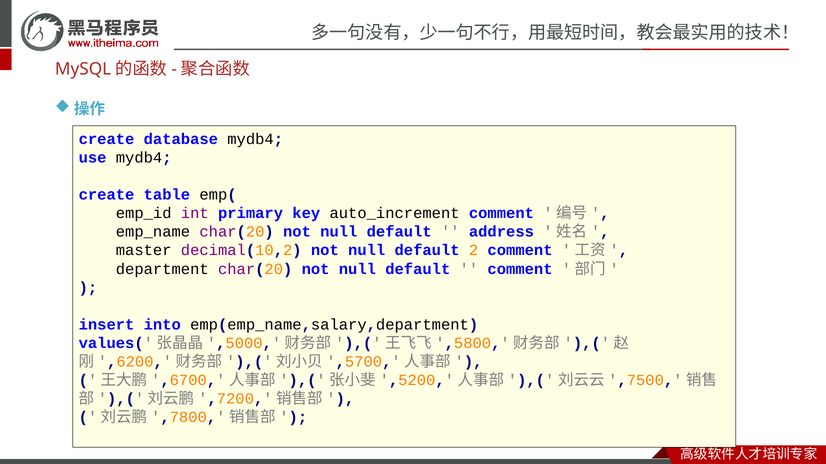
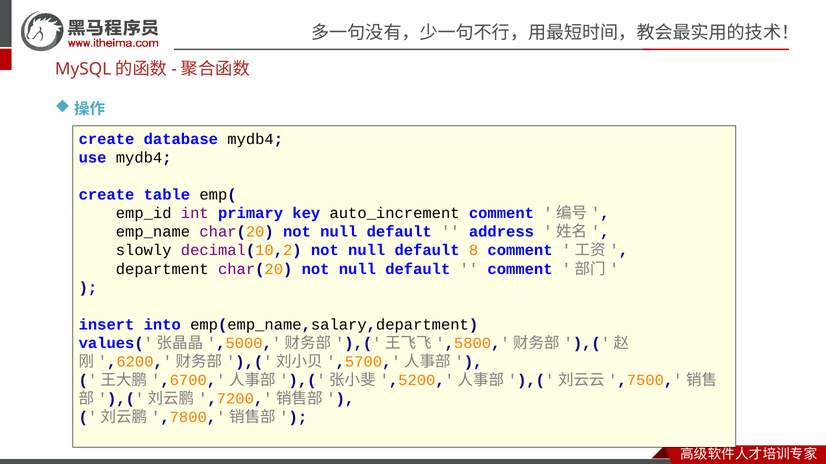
master: master -> slowly
2: 2 -> 8
